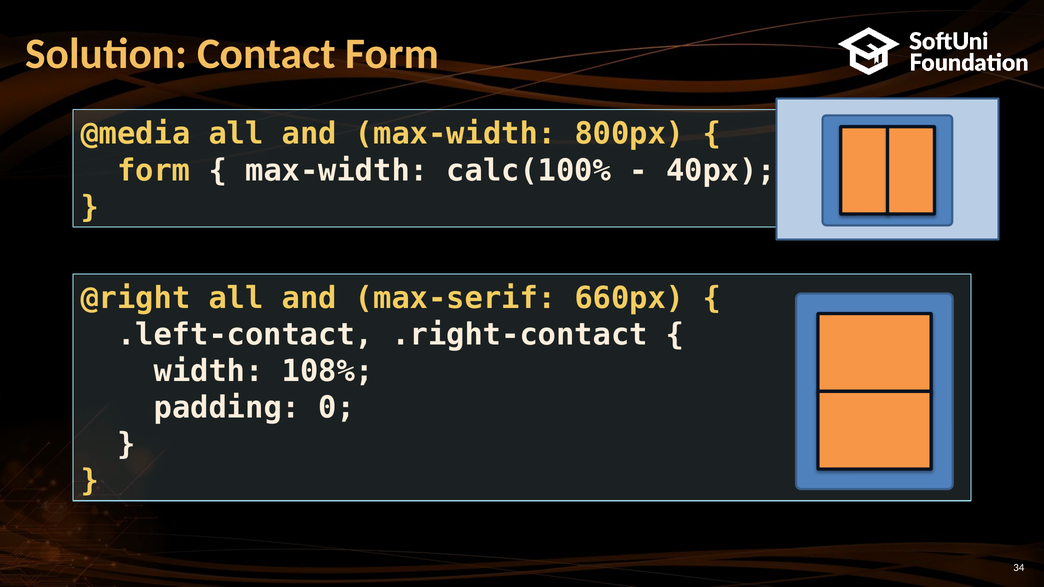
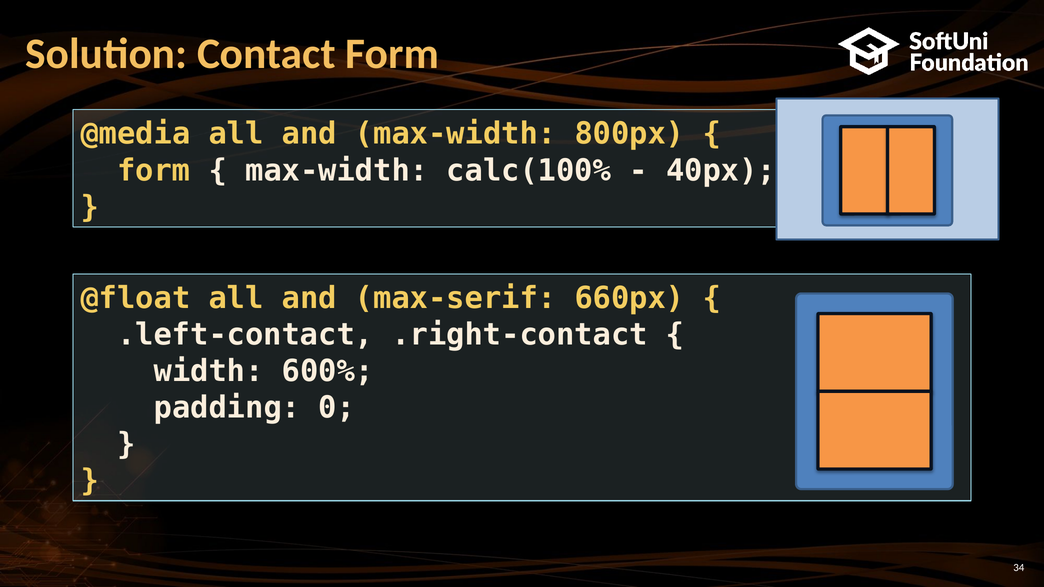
@right: @right -> @float
108%: 108% -> 600%
